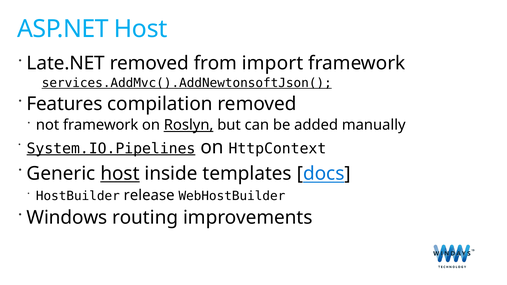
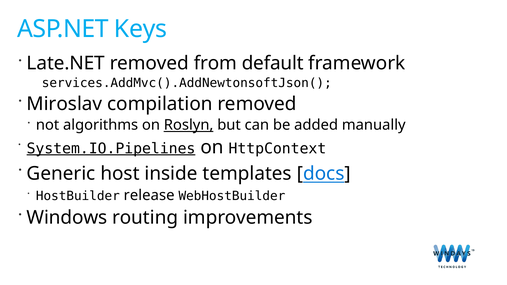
ASP.NET Host: Host -> Keys
import: import -> default
services.AddMvc().AddNewtonsoftJson( underline: present -> none
Features: Features -> Miroslav
not framework: framework -> algorithms
host at (120, 174) underline: present -> none
